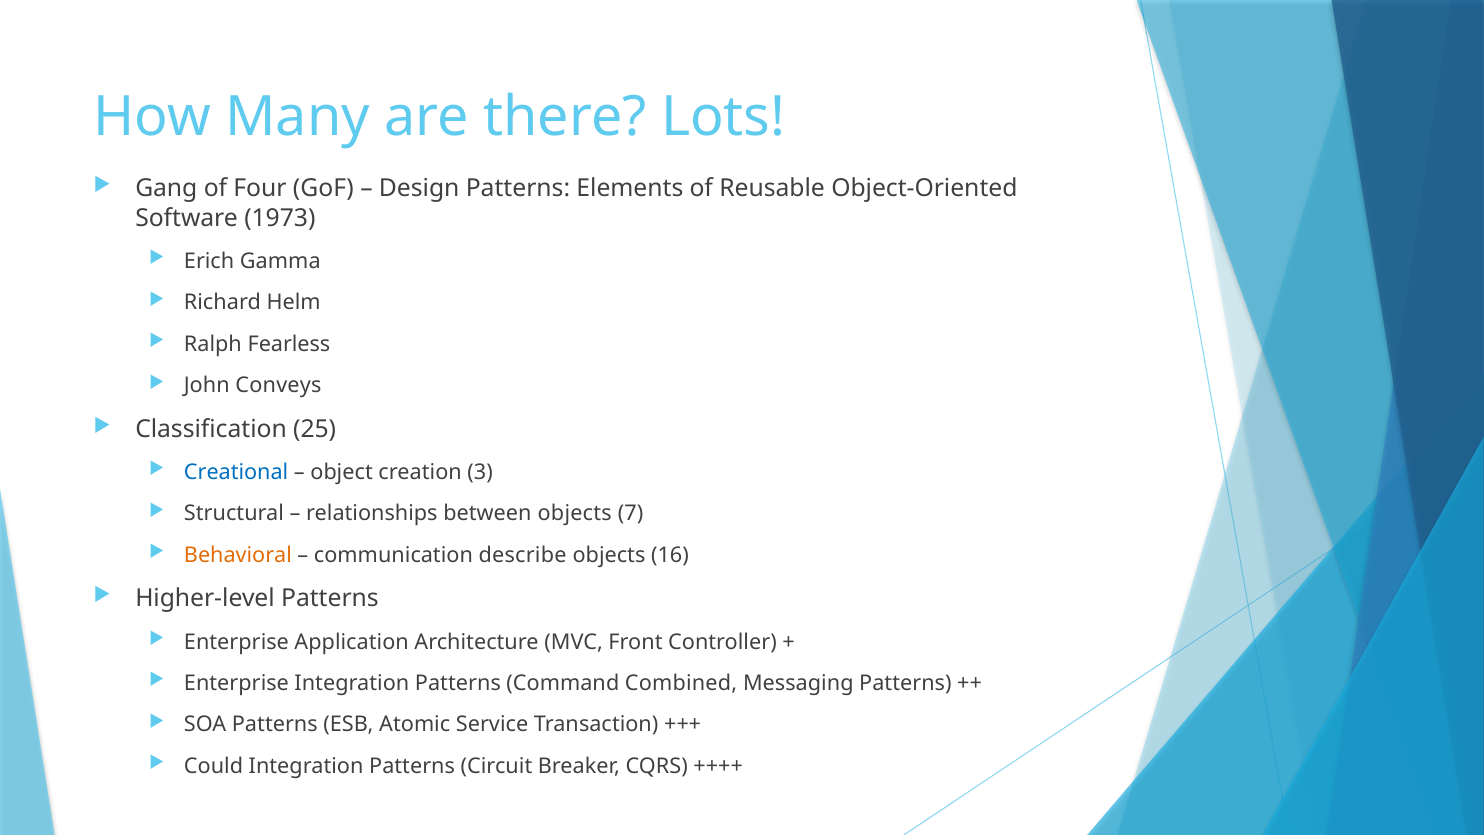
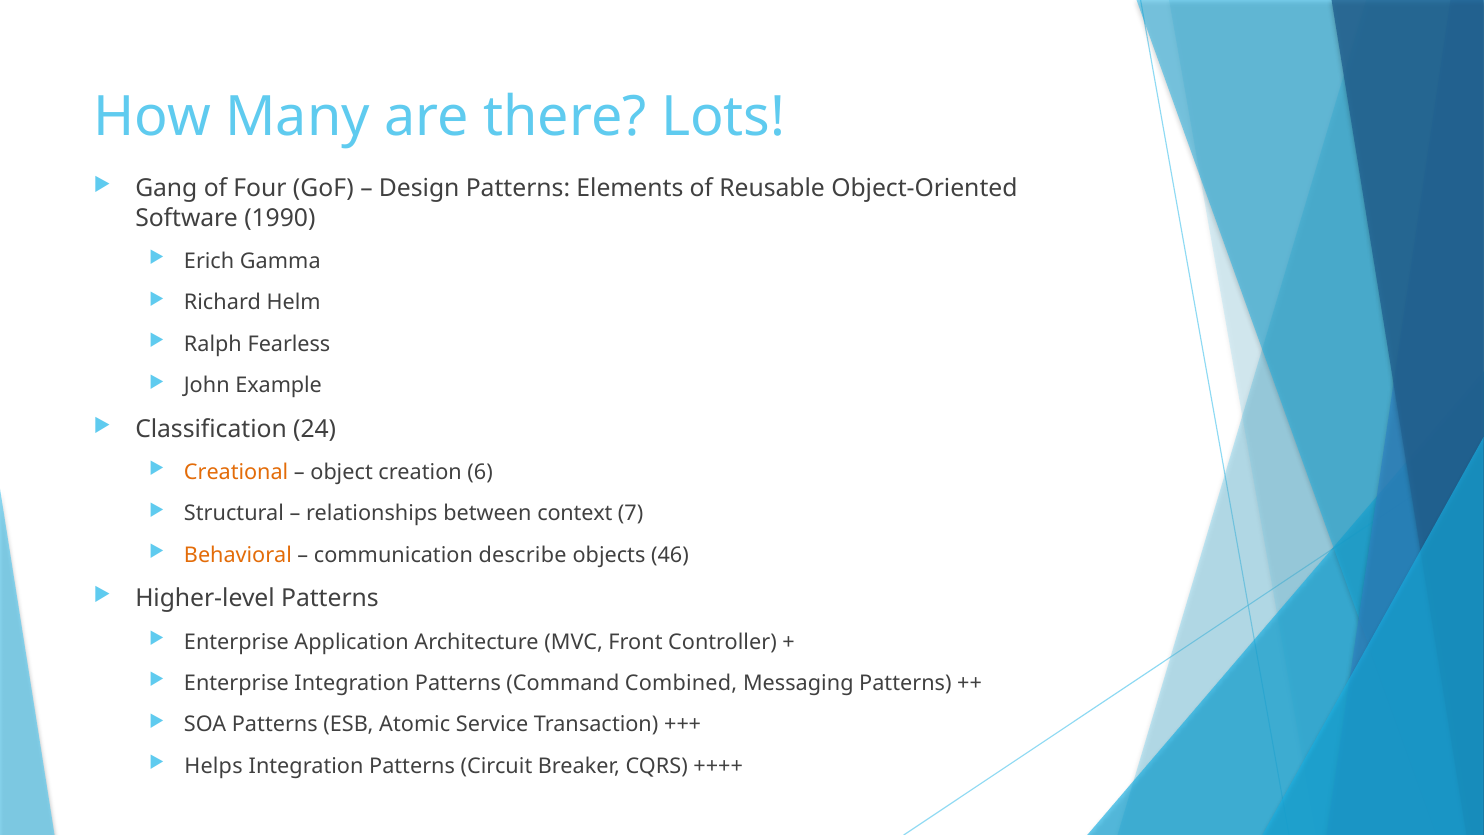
1973: 1973 -> 1990
Conveys: Conveys -> Example
25: 25 -> 24
Creational colour: blue -> orange
3: 3 -> 6
between objects: objects -> context
16: 16 -> 46
Could: Could -> Helps
